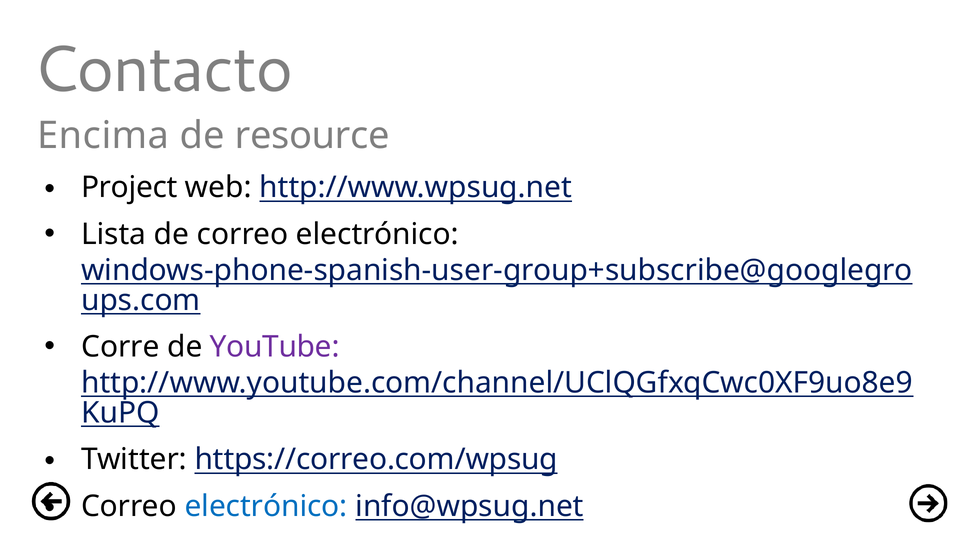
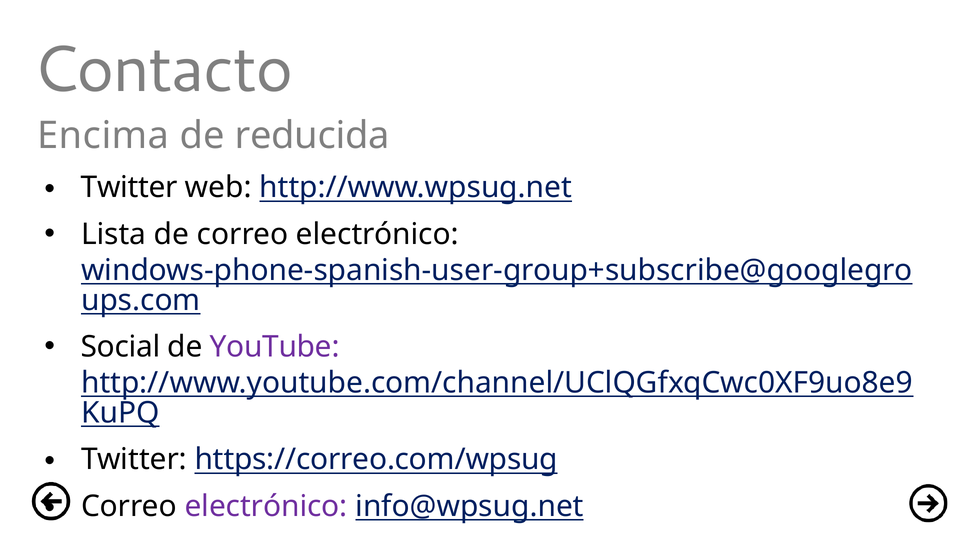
resource: resource -> reducida
Project at (129, 187): Project -> Twitter
Corre: Corre -> Social
electrónico at (266, 506) colour: blue -> purple
